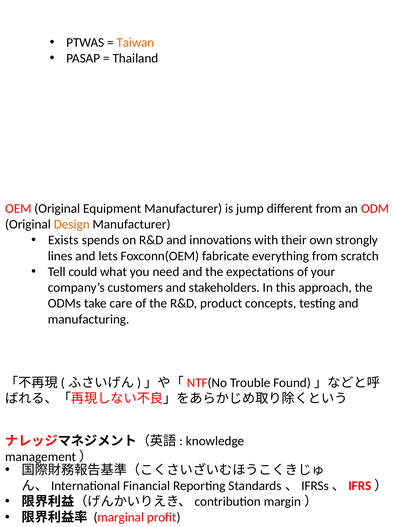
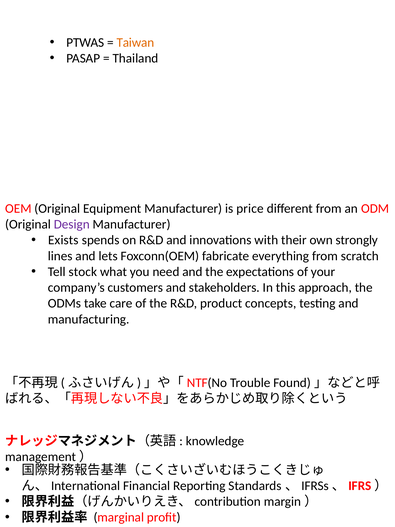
jump: jump -> price
Design colour: orange -> purple
could: could -> stock
